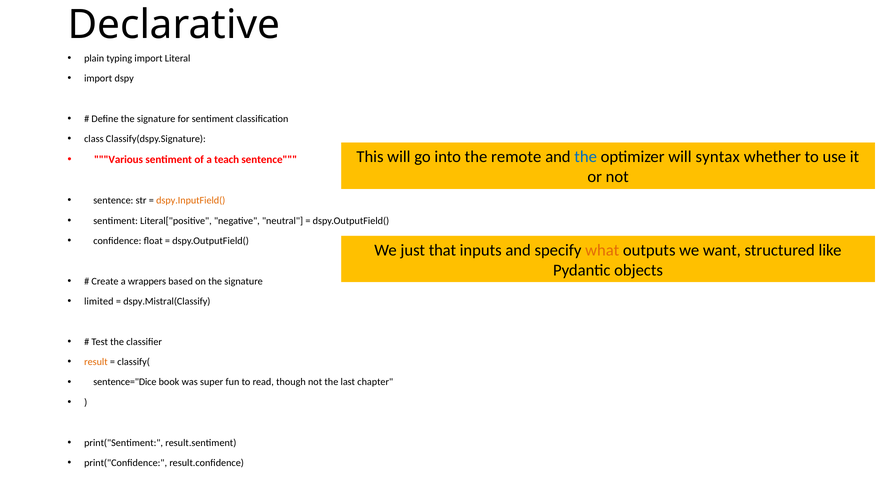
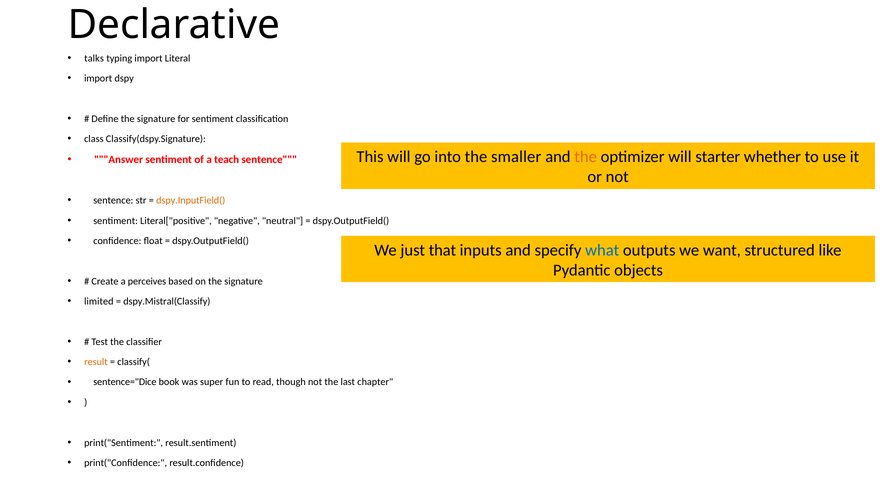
plain: plain -> talks
remote: remote -> smaller
the at (586, 157) colour: blue -> orange
syntax: syntax -> starter
Various: Various -> Answer
what colour: orange -> blue
wrappers: wrappers -> perceives
